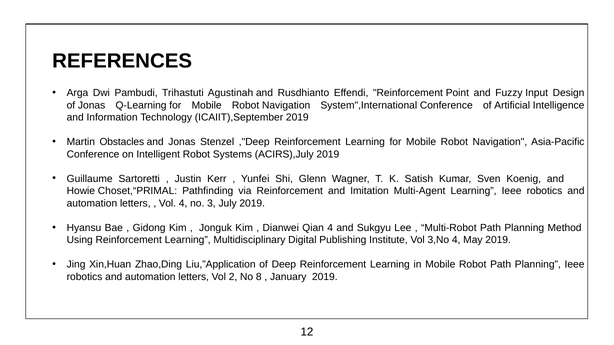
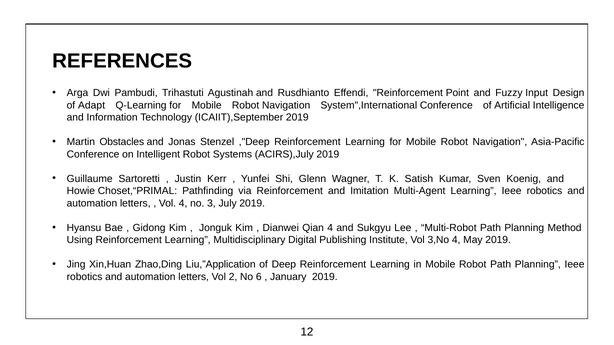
of Jonas: Jonas -> Adapt
8: 8 -> 6
